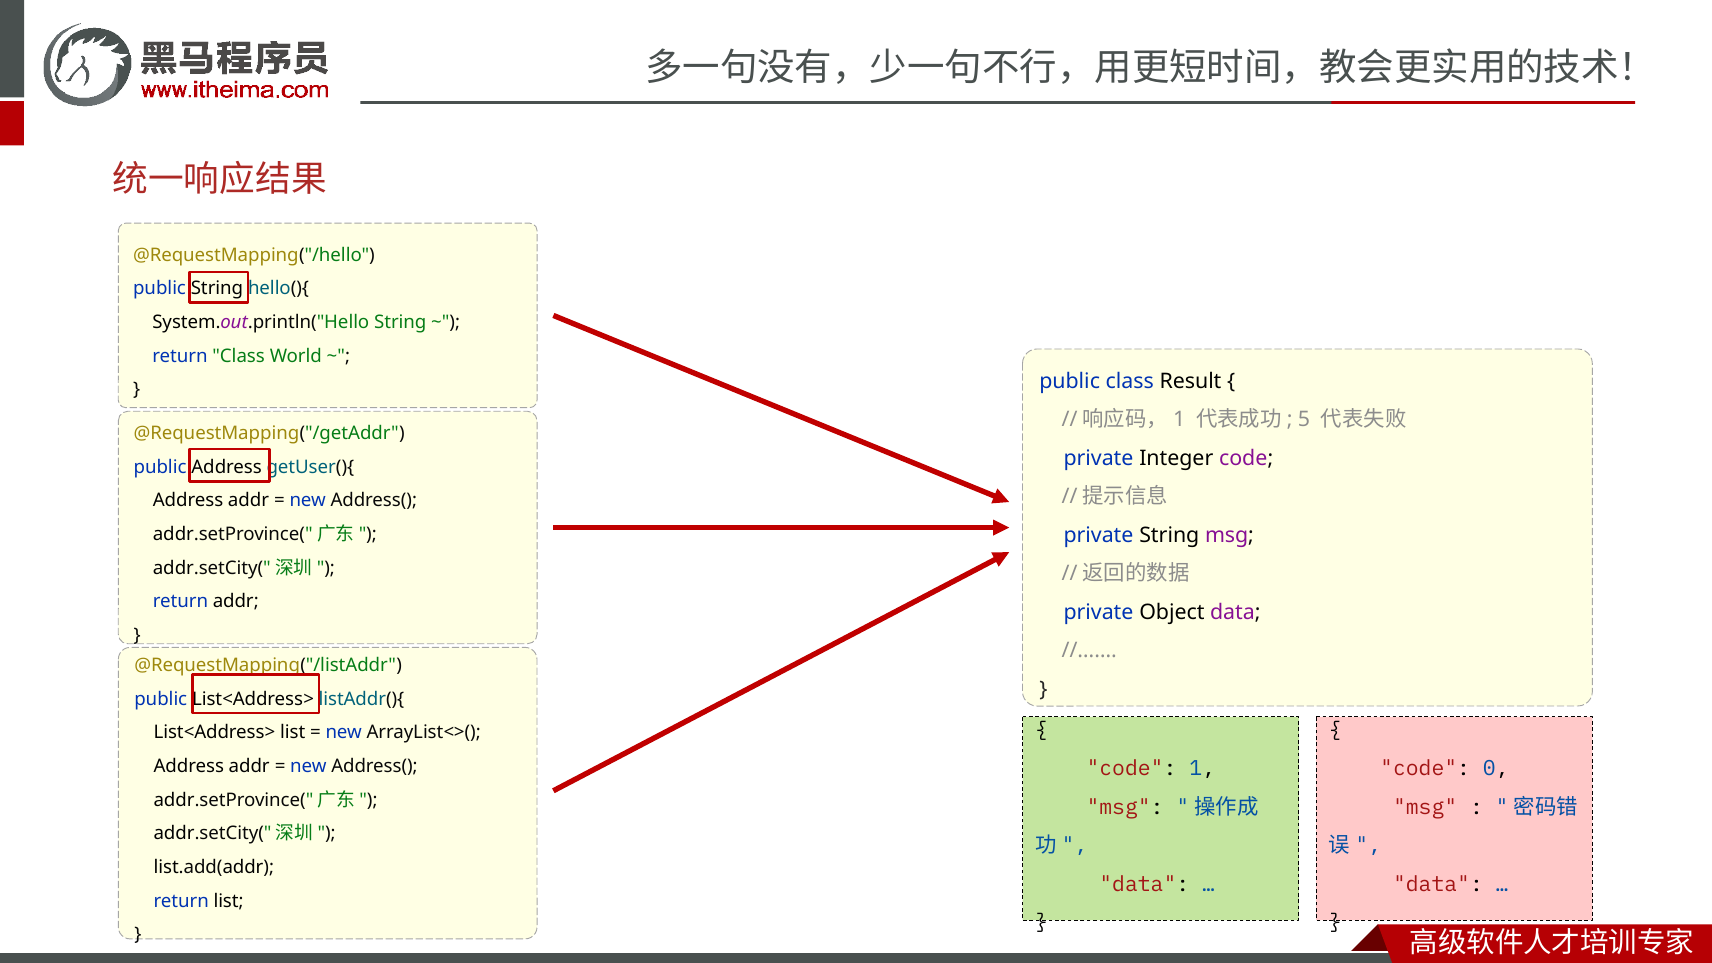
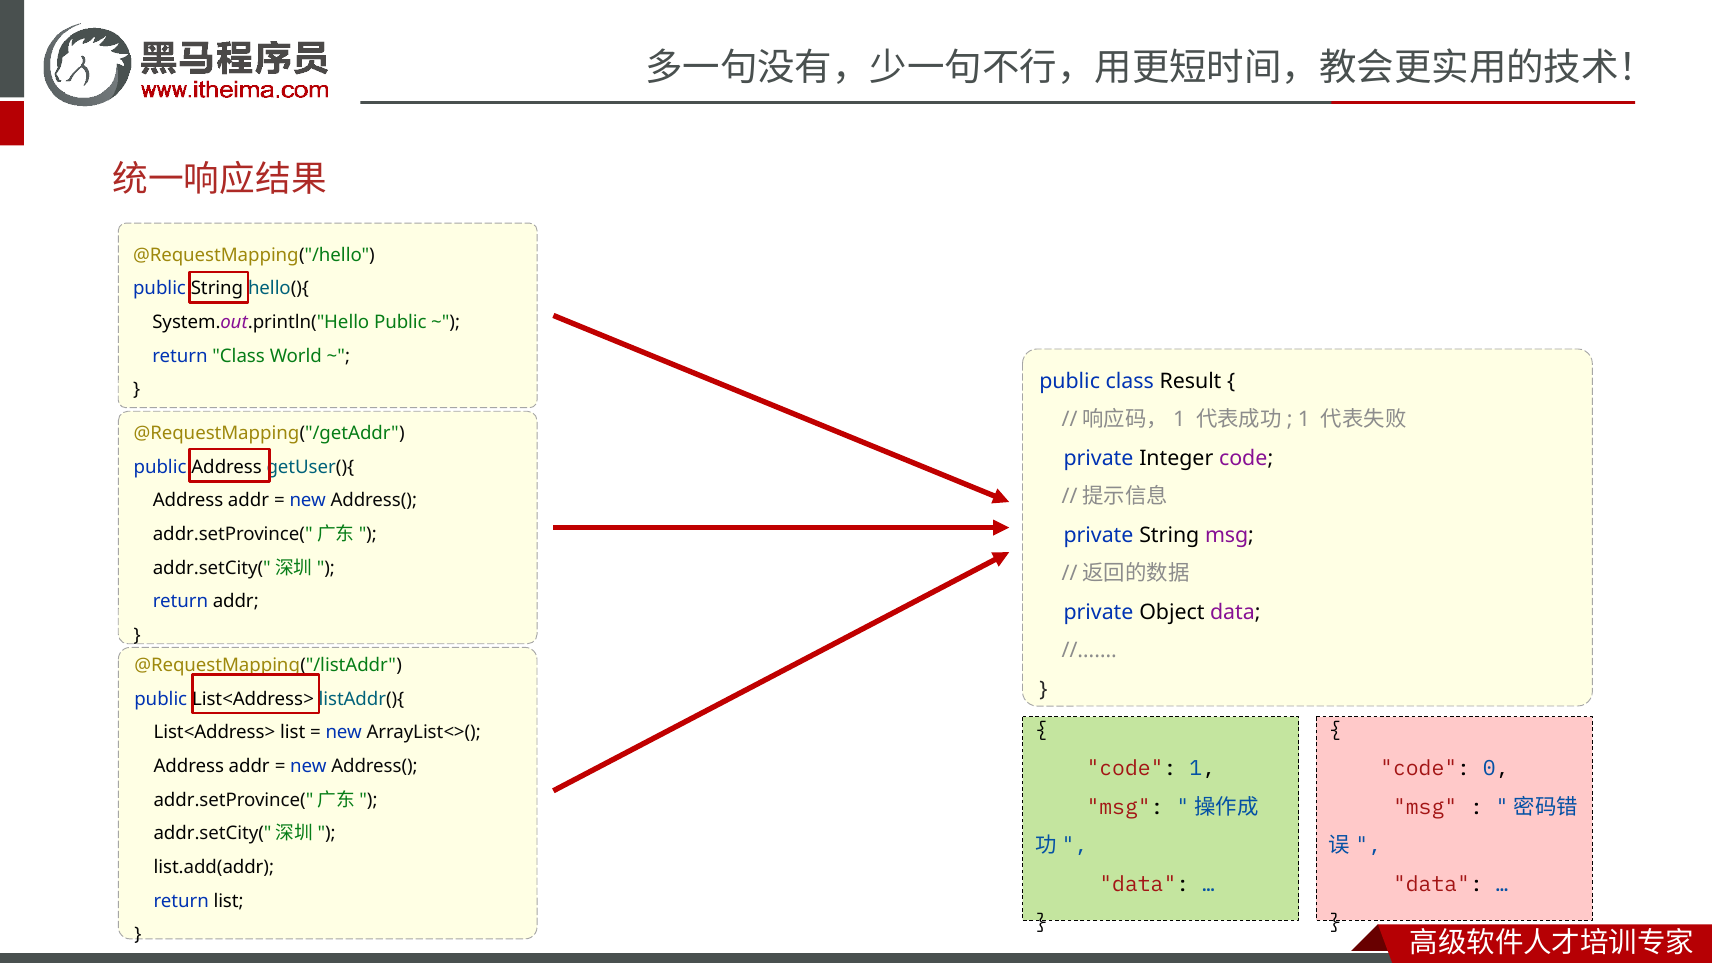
System.out.println("Hello String: String -> Public
5 at (1304, 420): 5 -> 1
